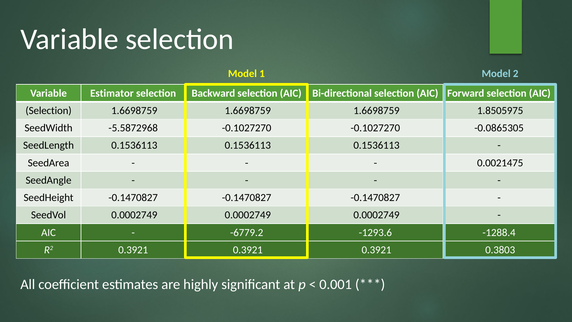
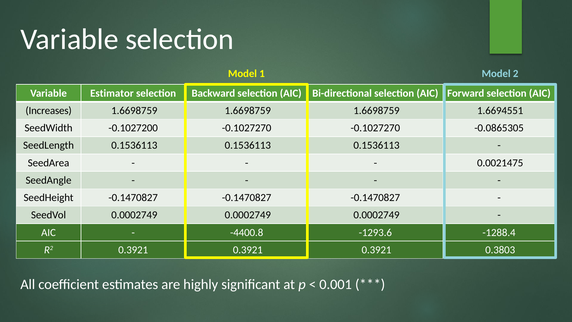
Selection at (49, 111): Selection -> Increases
1.8505975: 1.8505975 -> 1.6694551
-5.5872968: -5.5872968 -> -0.1027200
-6779.2: -6779.2 -> -4400.8
